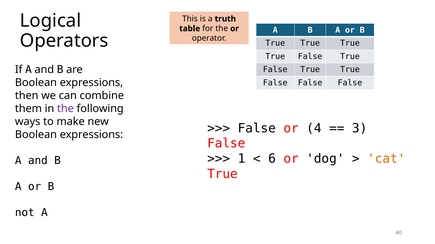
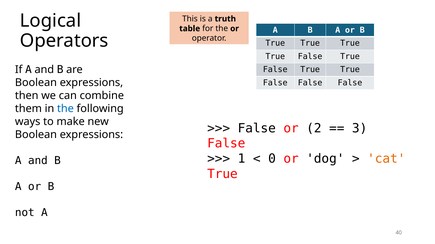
the at (65, 109) colour: purple -> blue
4: 4 -> 2
6: 6 -> 0
